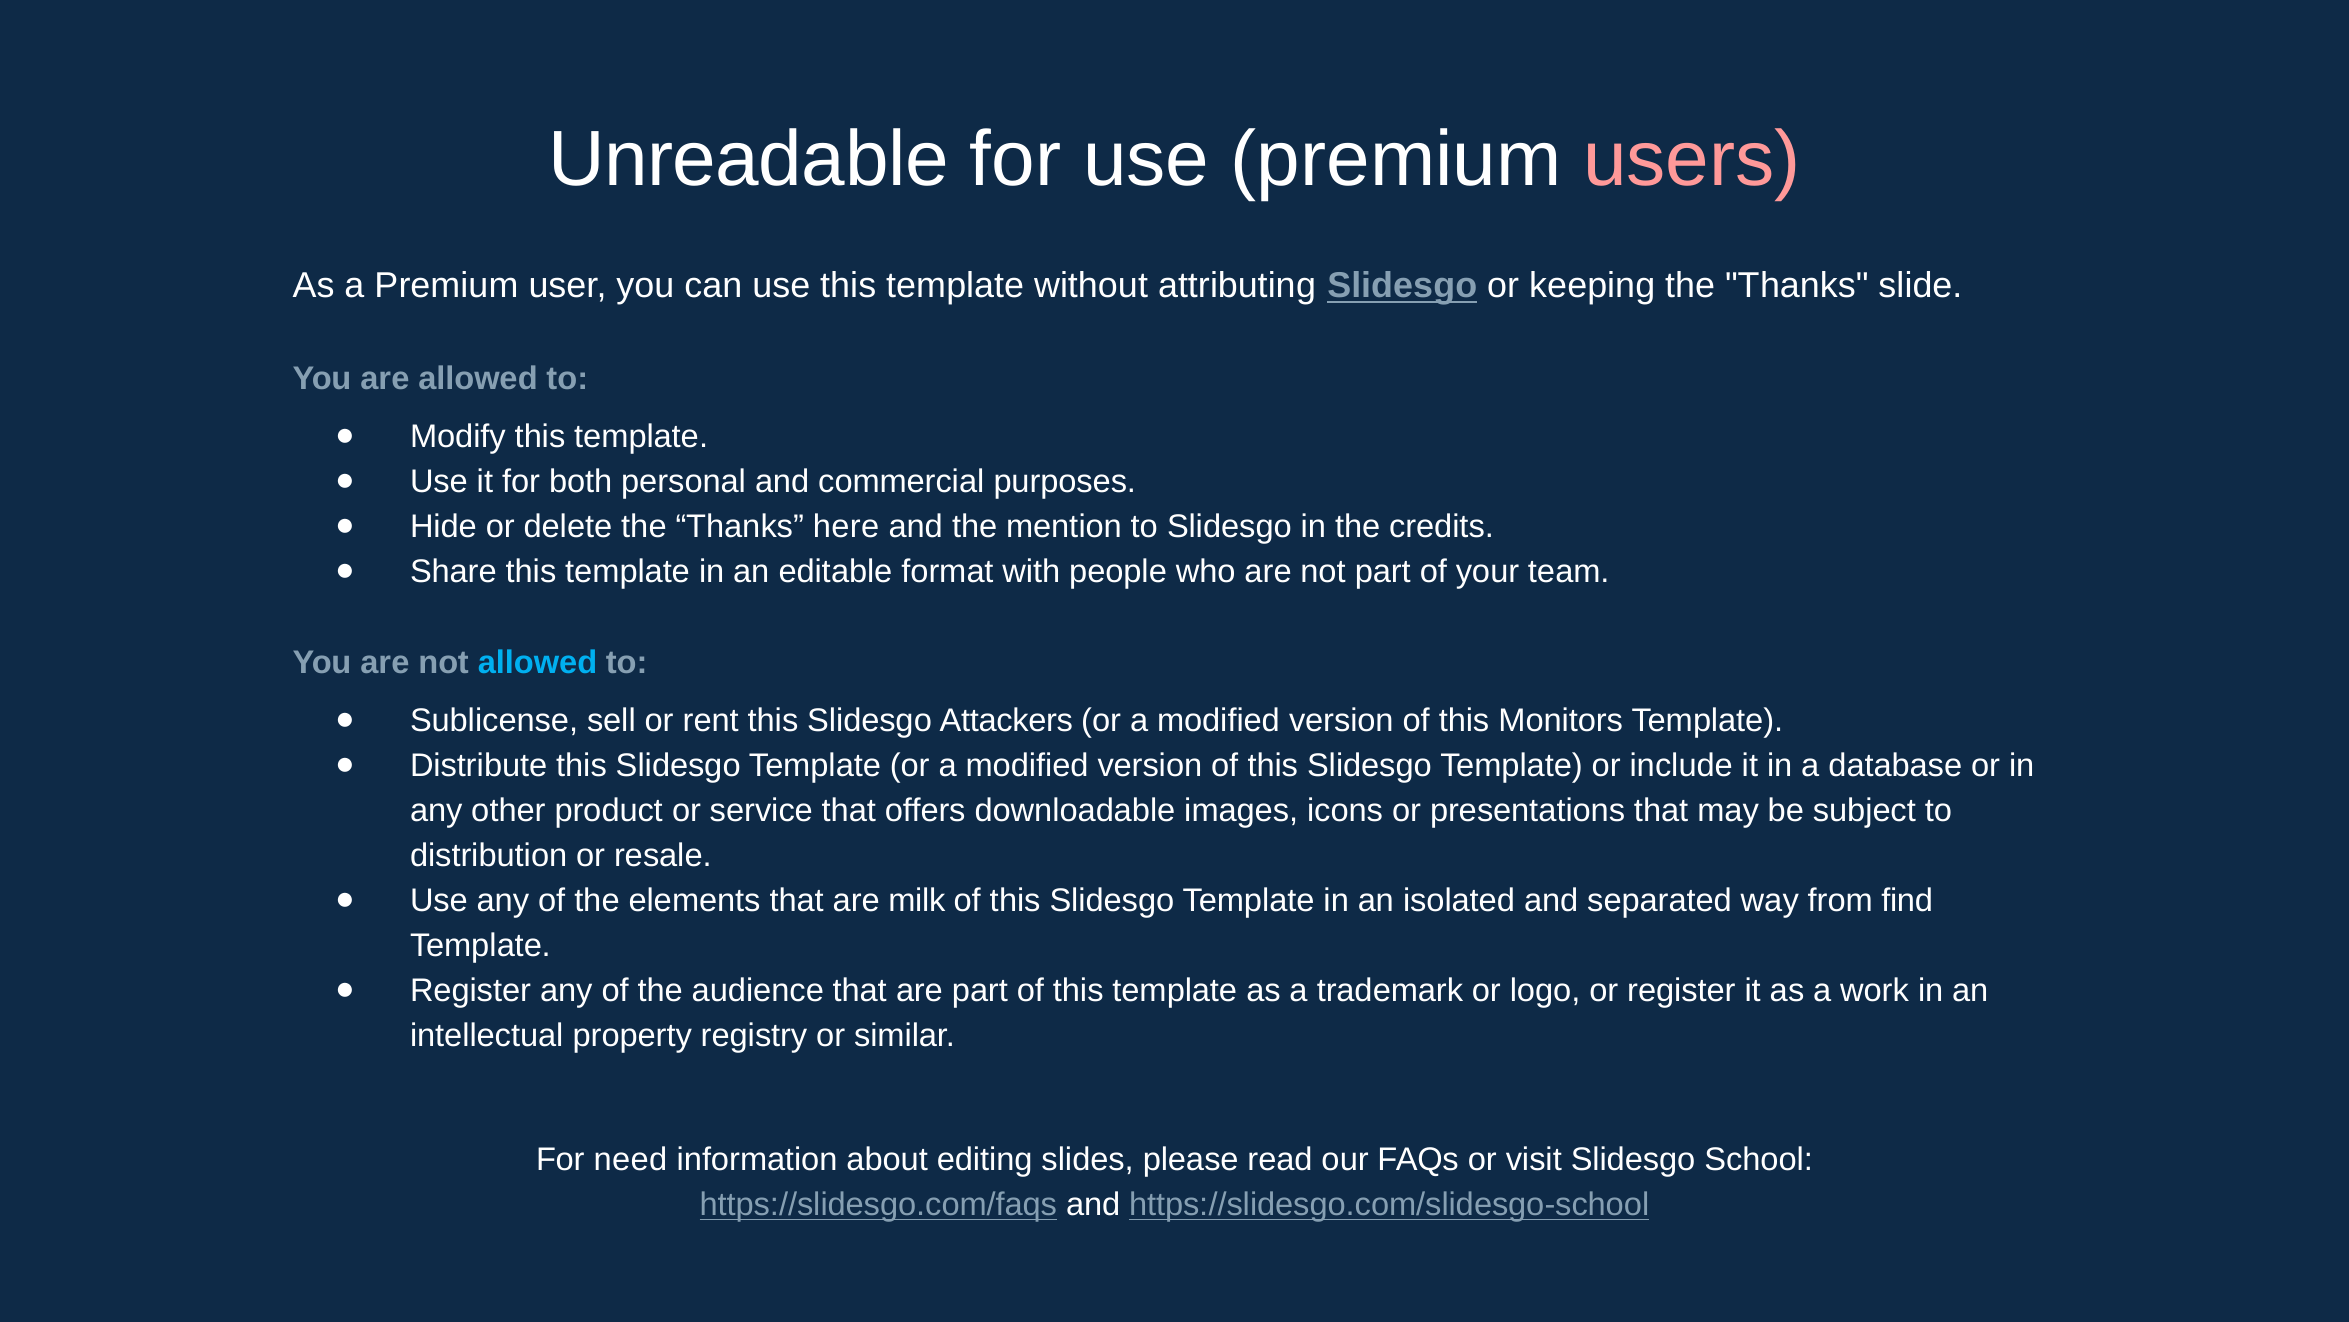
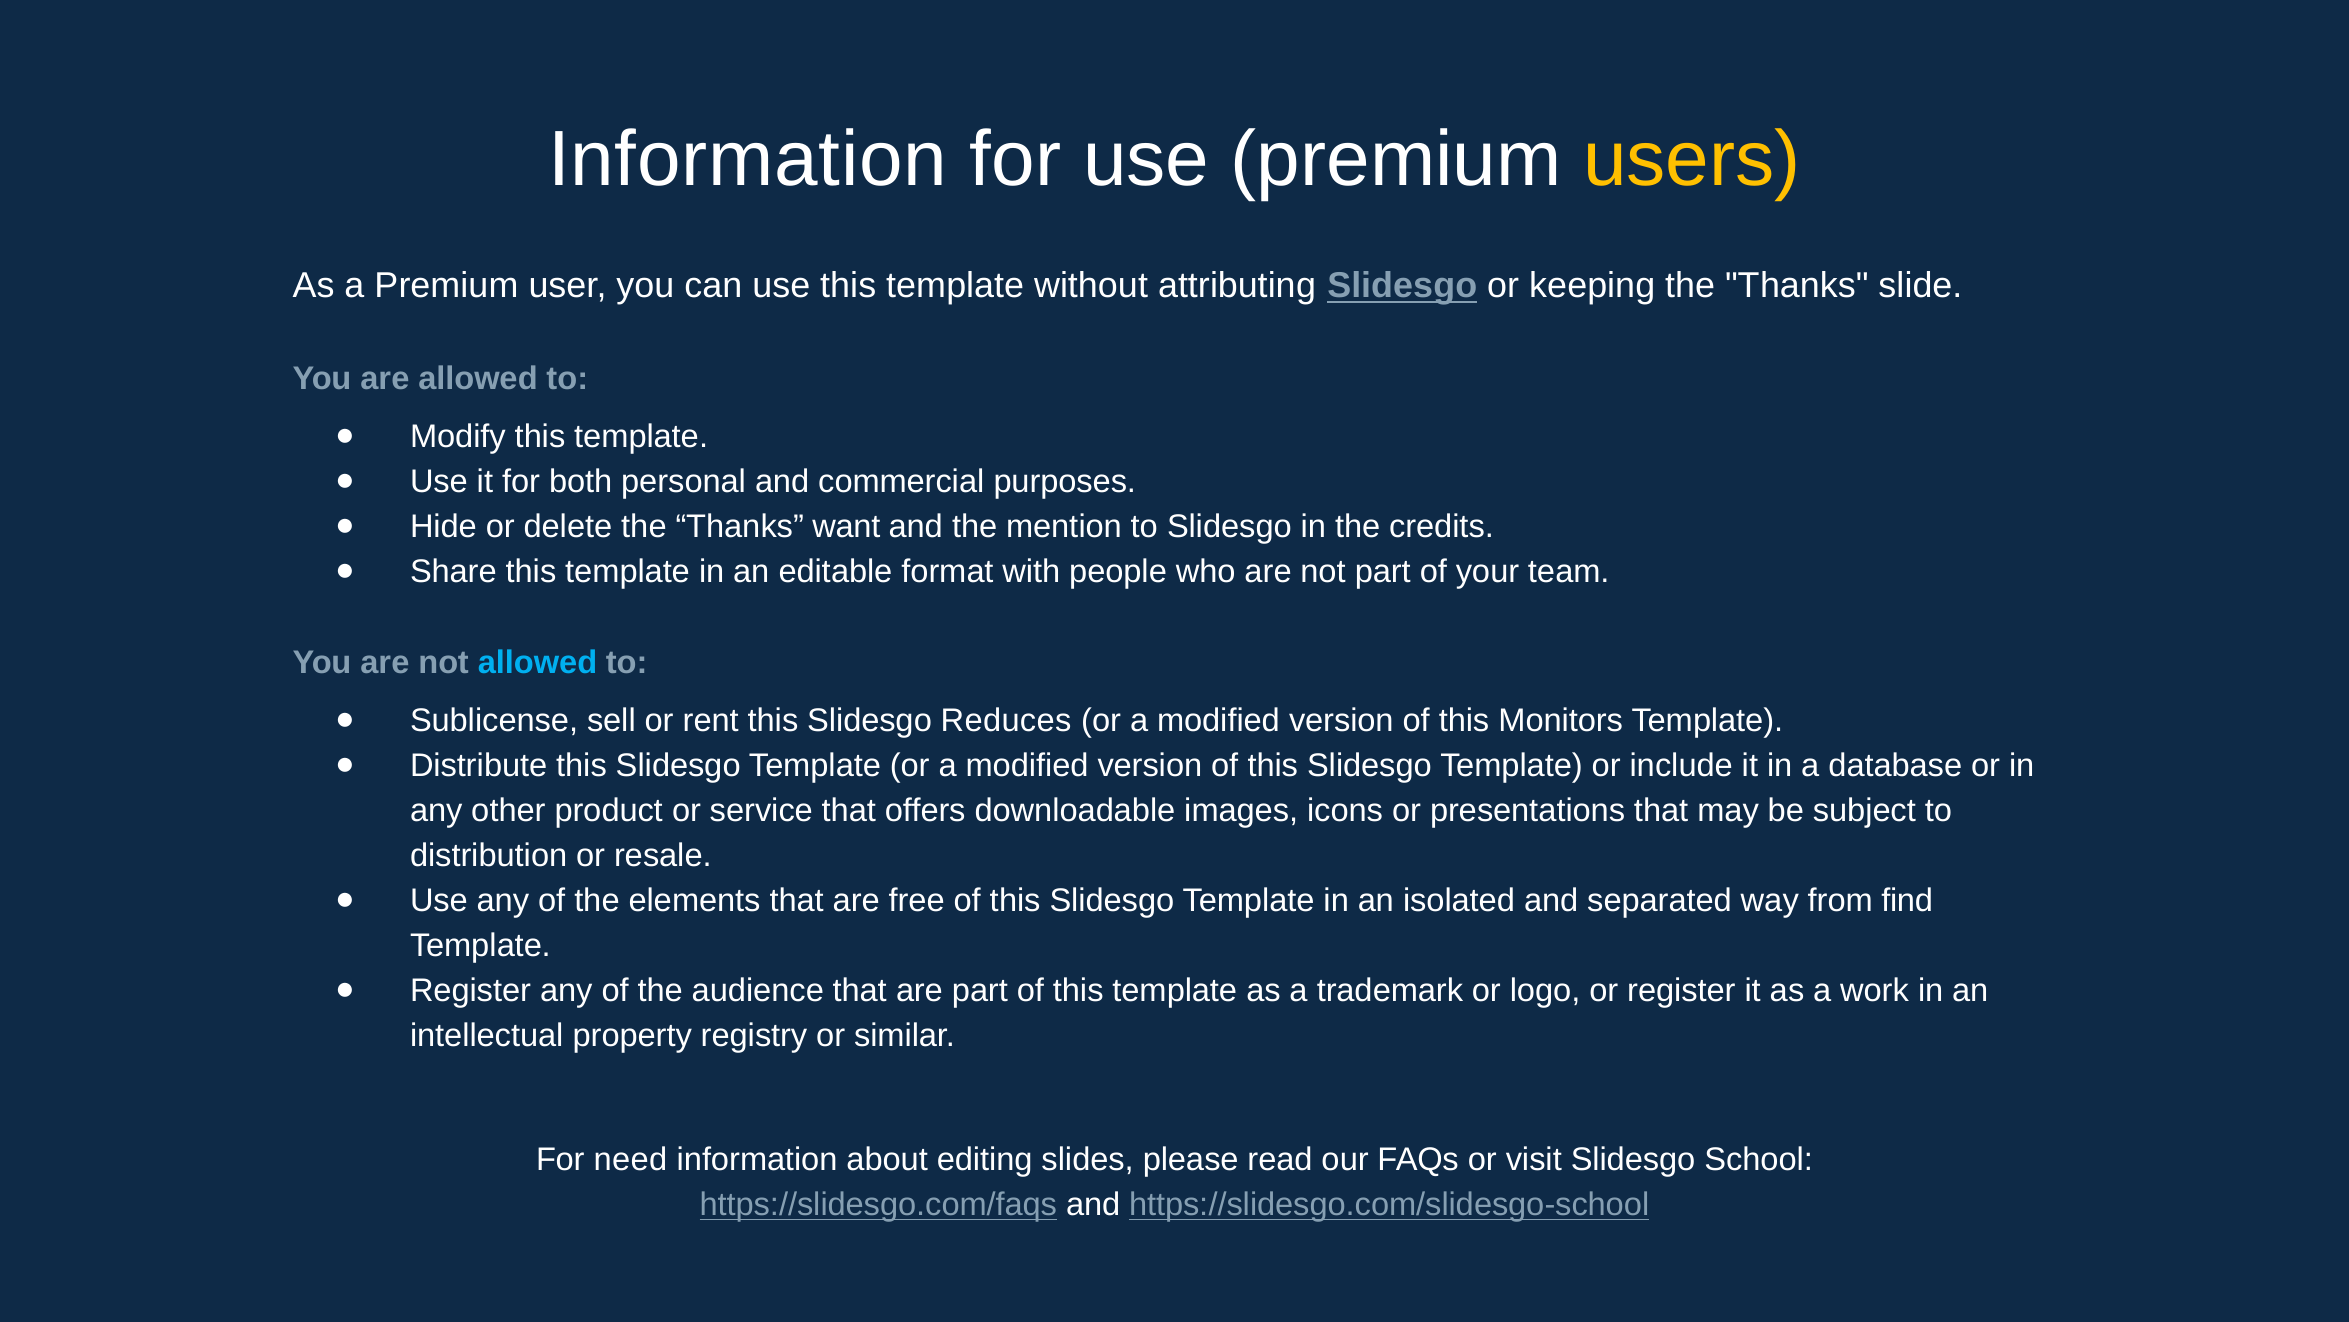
Unreadable at (748, 159): Unreadable -> Information
users colour: pink -> yellow
here: here -> want
Attackers: Attackers -> Reduces
milk: milk -> free
